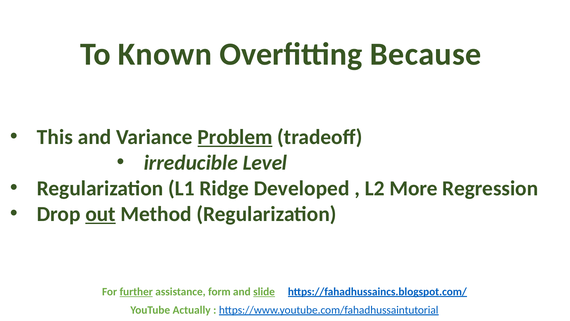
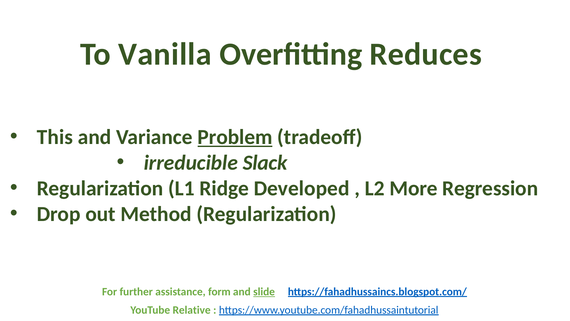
Known: Known -> Vanilla
Because: Because -> Reduces
Level: Level -> Slack
out underline: present -> none
further underline: present -> none
Actually: Actually -> Relative
